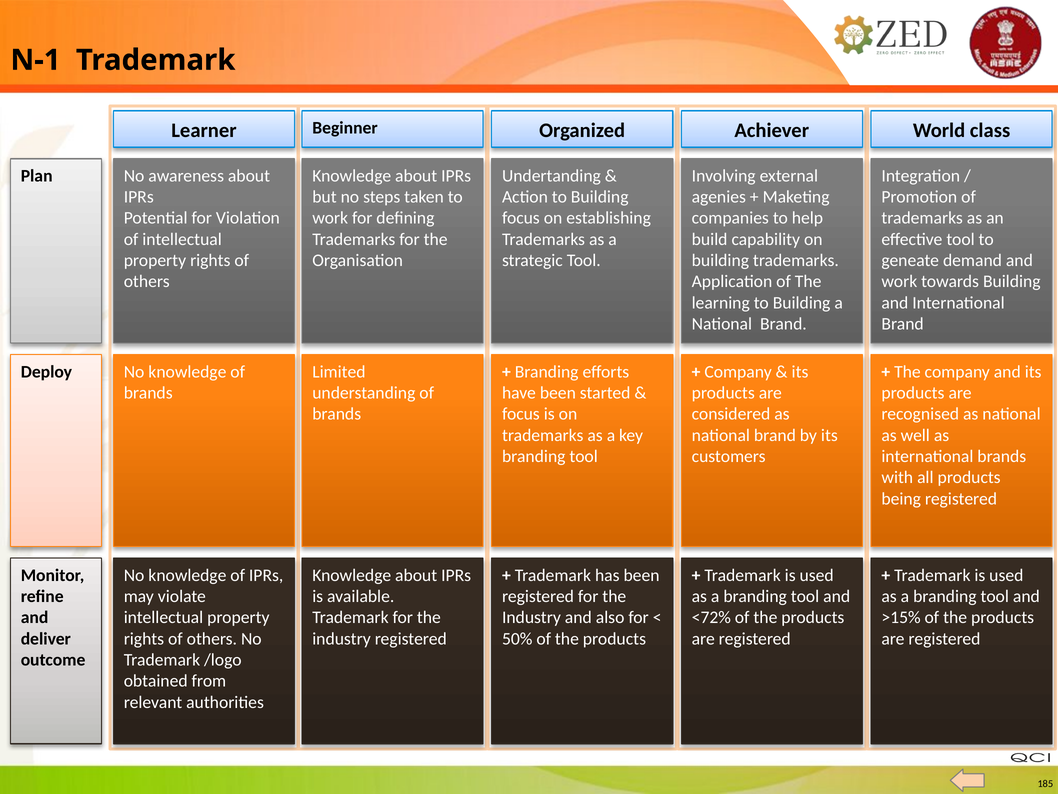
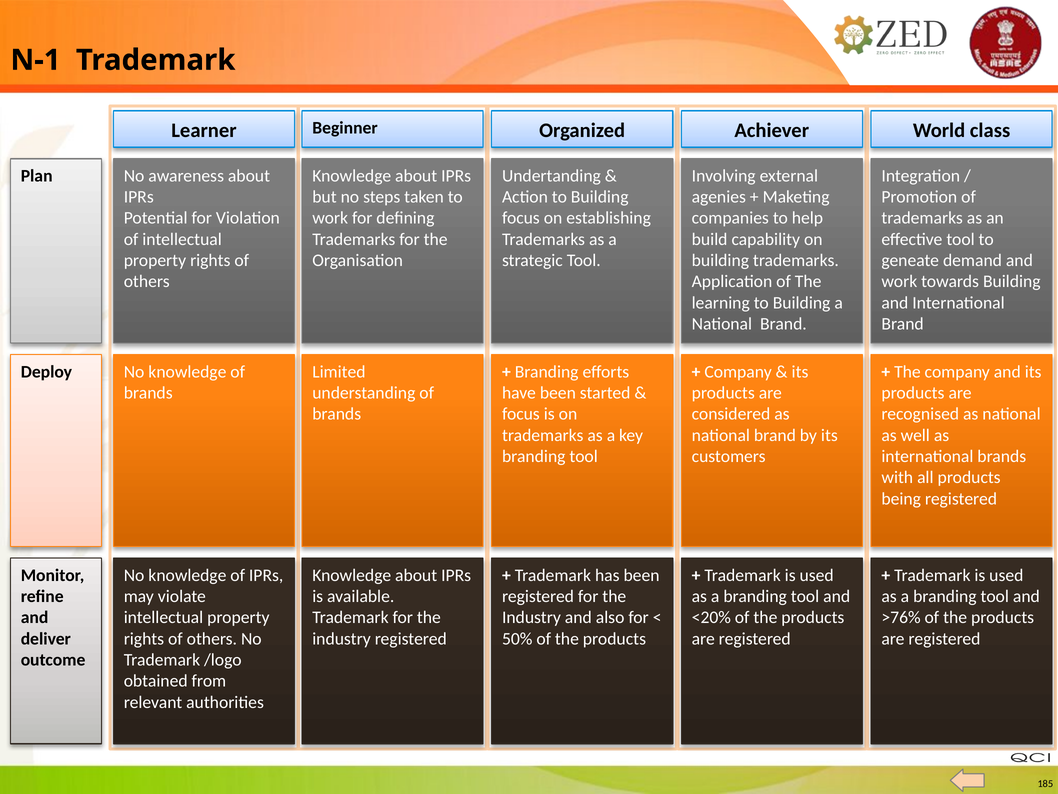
<72%: <72% -> <20%
>15%: >15% -> >76%
